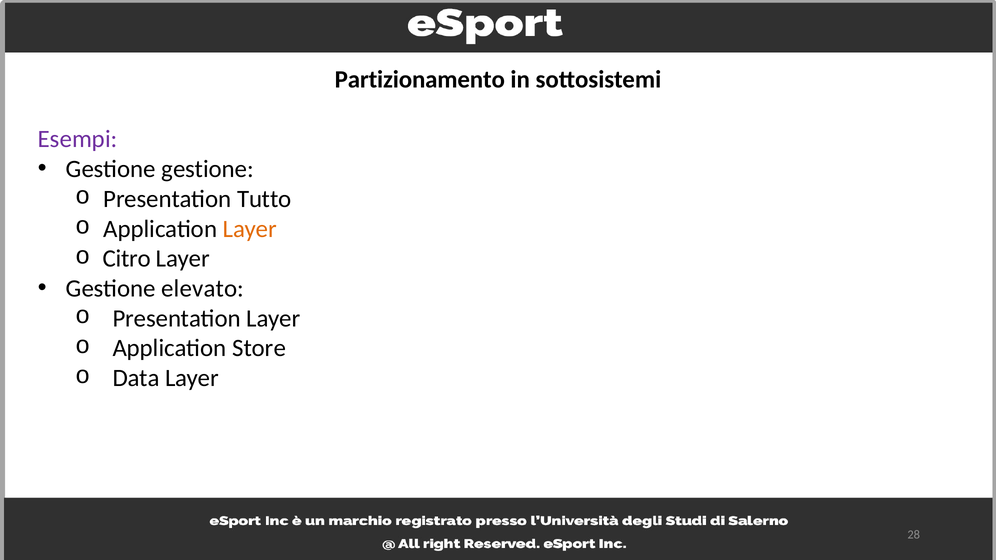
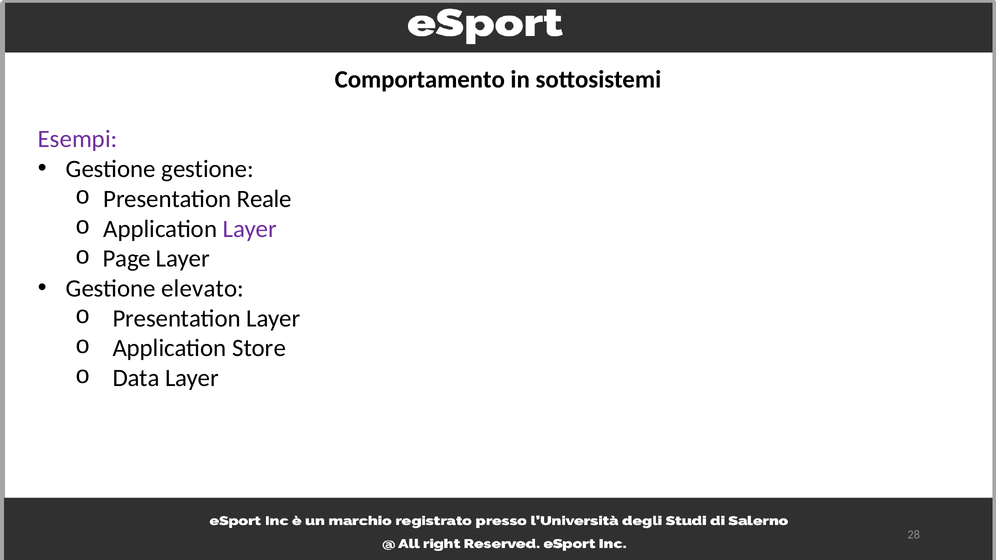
Partizionamento: Partizionamento -> Comportamento
Tutto: Tutto -> Reale
Layer at (250, 229) colour: orange -> purple
Citro: Citro -> Page
